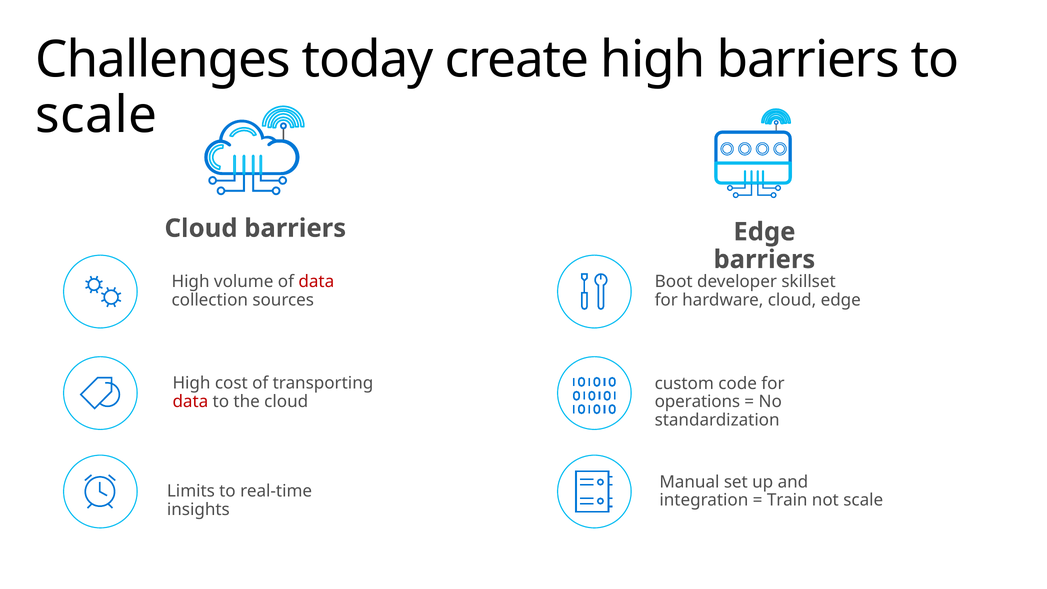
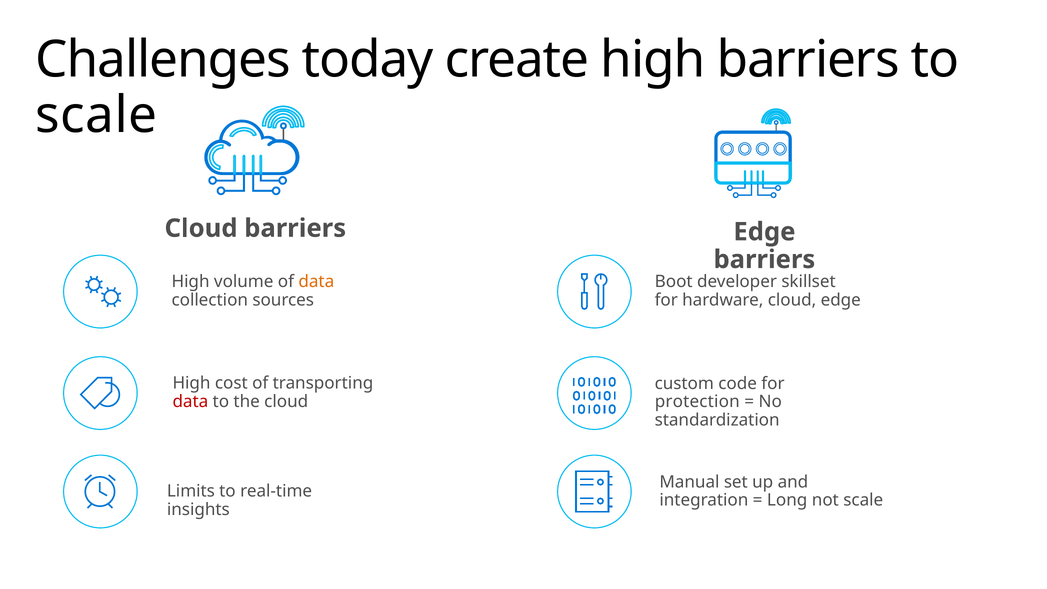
data at (316, 282) colour: red -> orange
operations: operations -> protection
Train: Train -> Long
